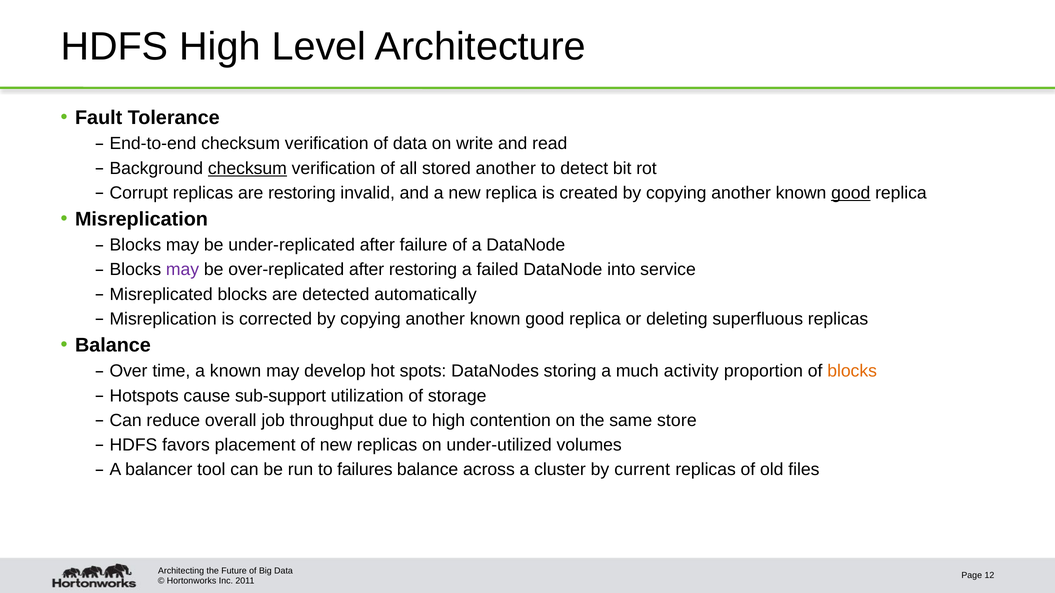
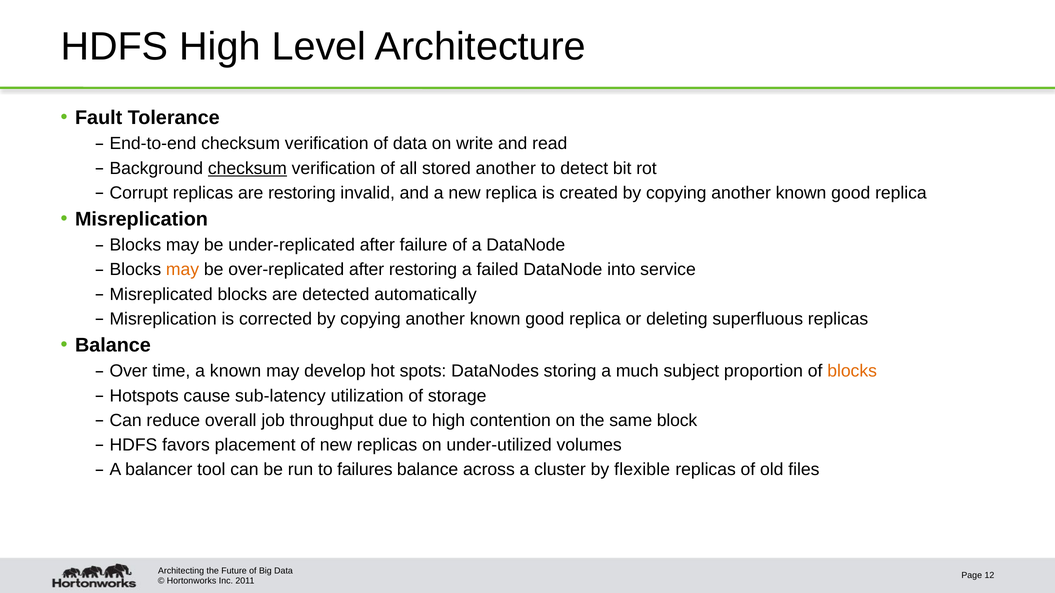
good at (851, 193) underline: present -> none
may at (183, 270) colour: purple -> orange
activity: activity -> subject
sub-support: sub-support -> sub-latency
store: store -> block
current: current -> flexible
